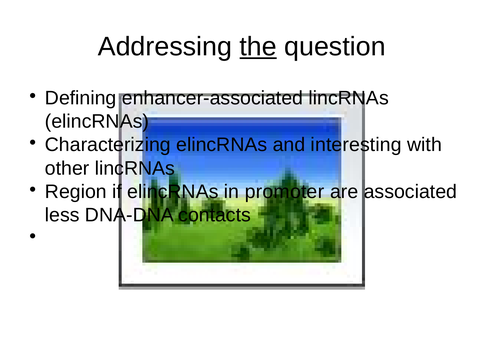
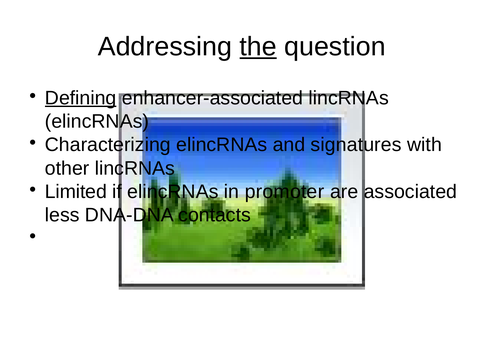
Defining underline: none -> present
interesting: interesting -> signatures
Region: Region -> Limited
